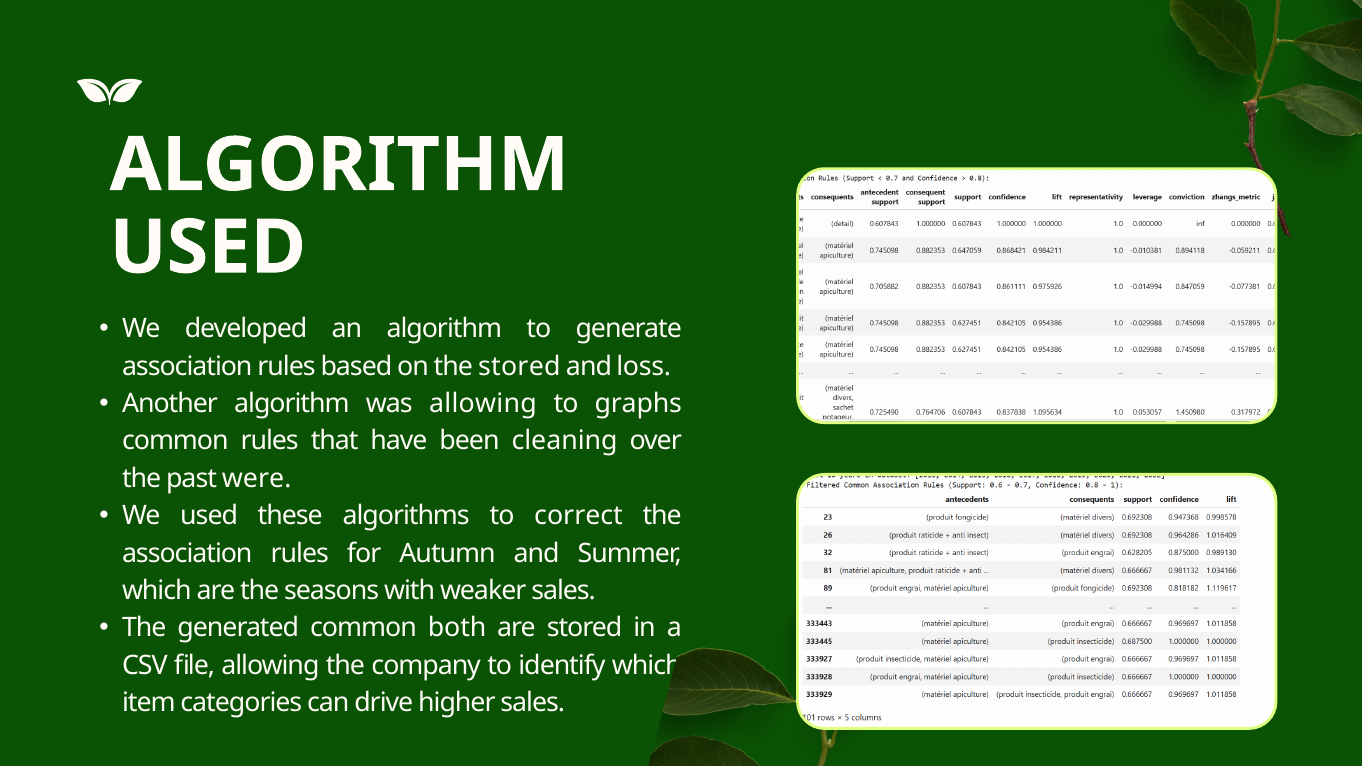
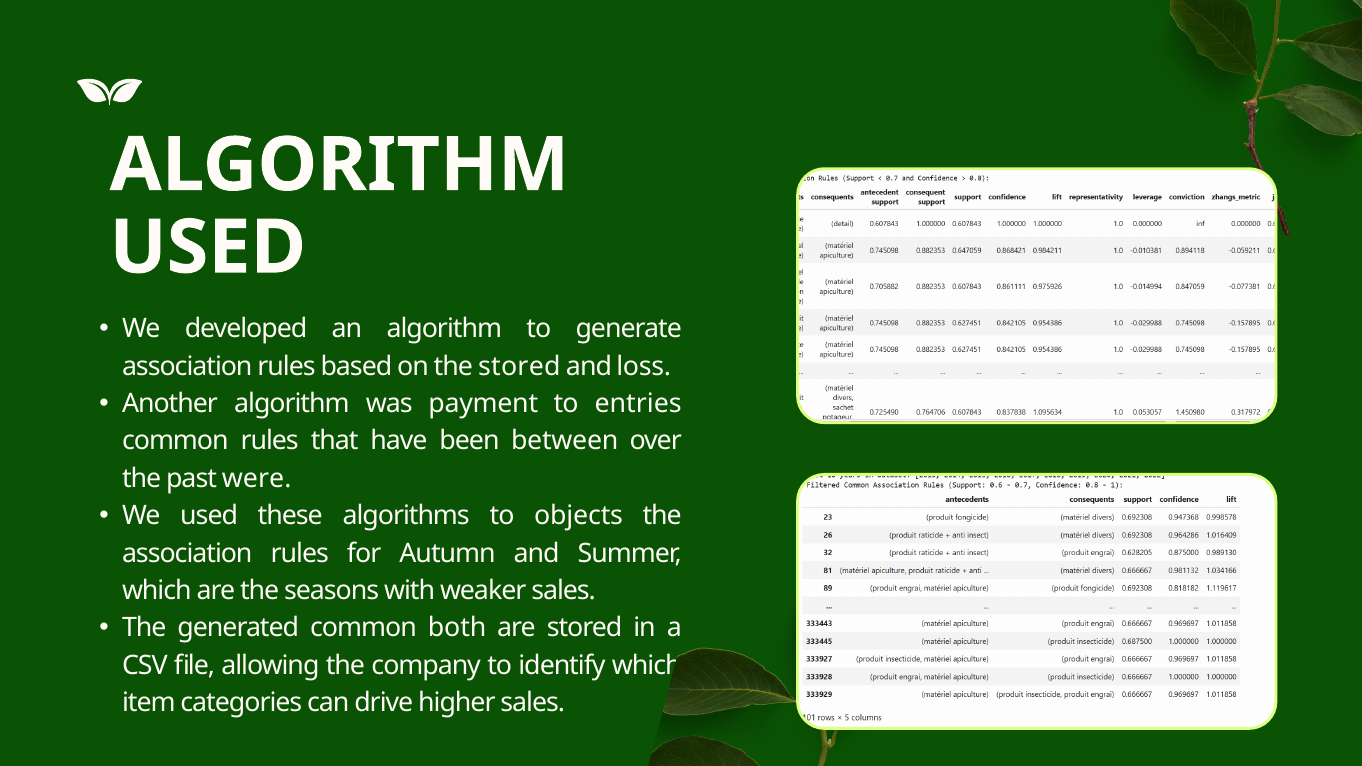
was allowing: allowing -> payment
graphs: graphs -> entries
cleaning: cleaning -> between
correct: correct -> objects
